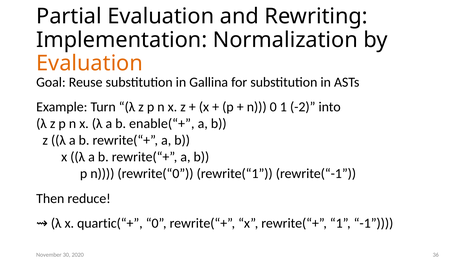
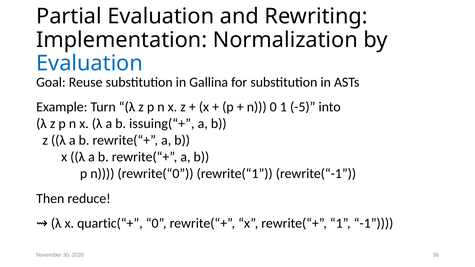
Evaluation at (90, 63) colour: orange -> blue
-2: -2 -> -5
enable(“+: enable(“+ -> issuing(“+
